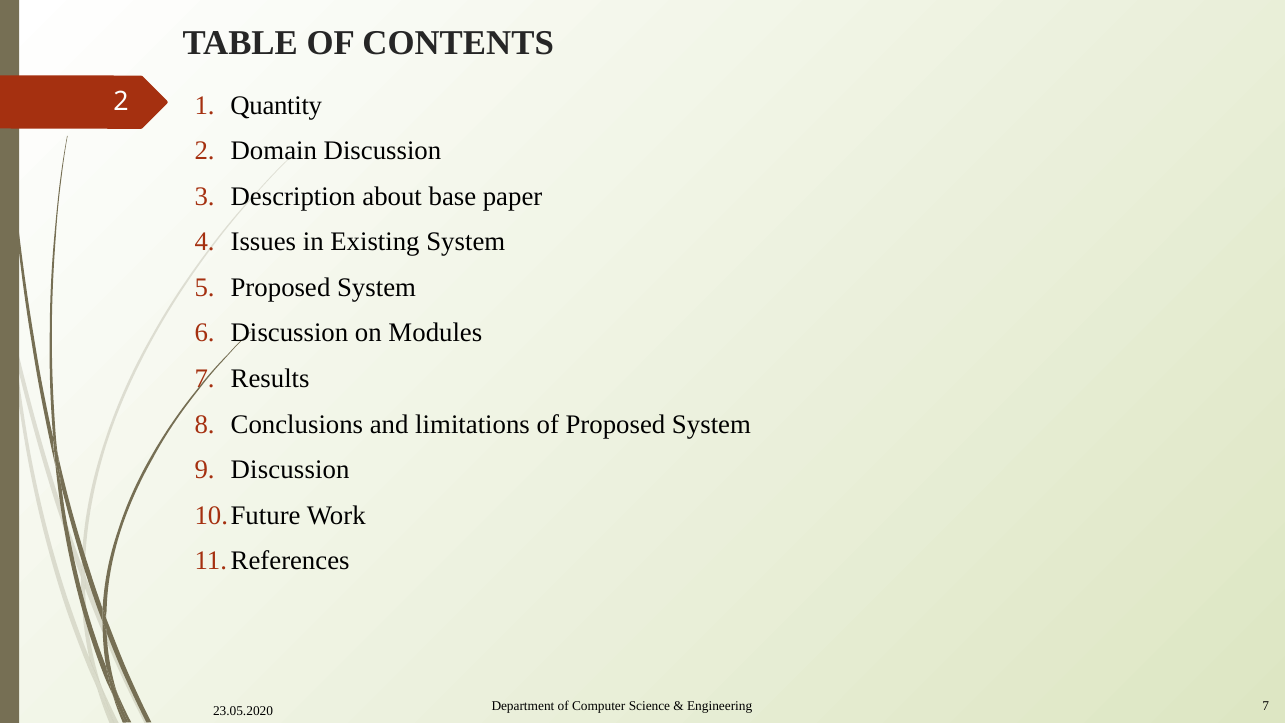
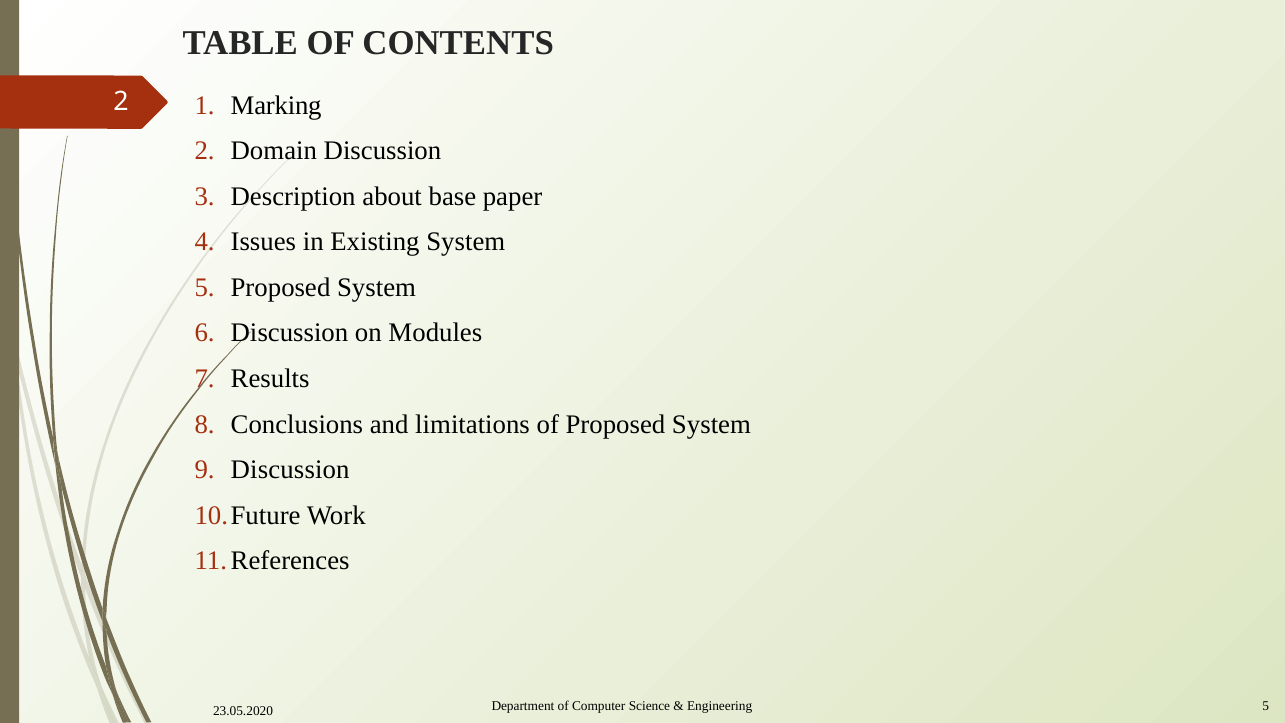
Quantity: Quantity -> Marking
Engineering 7: 7 -> 5
